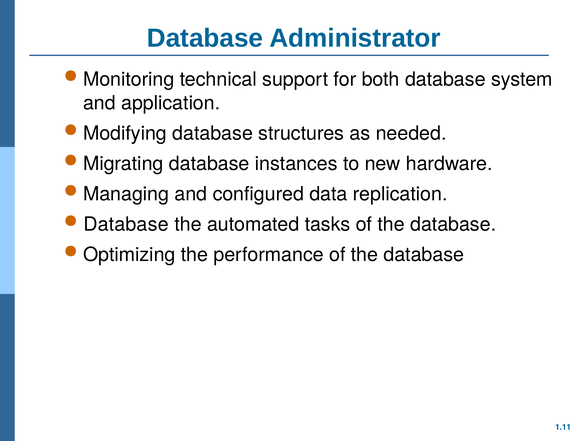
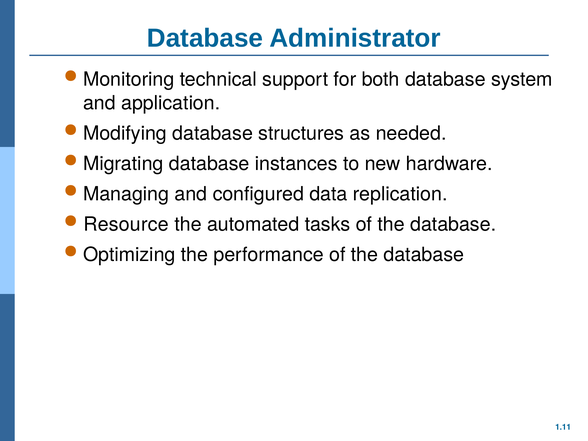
Database at (126, 224): Database -> Resource
